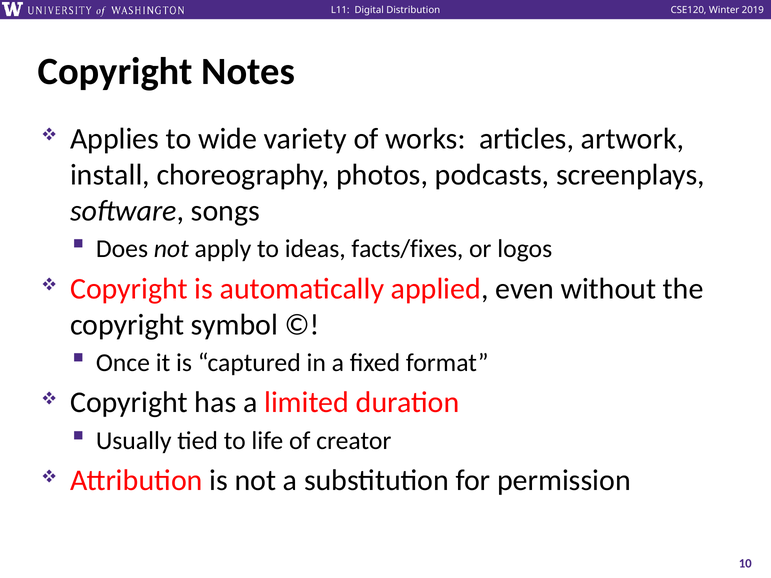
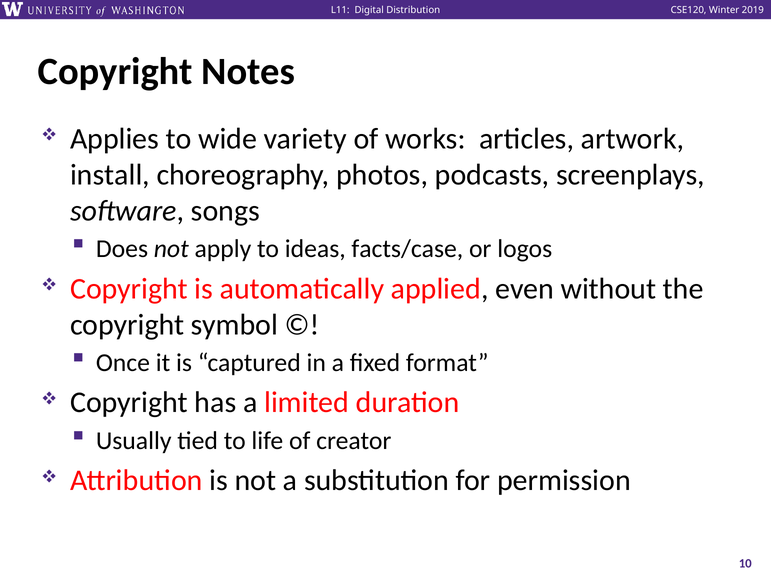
facts/fixes: facts/fixes -> facts/case
